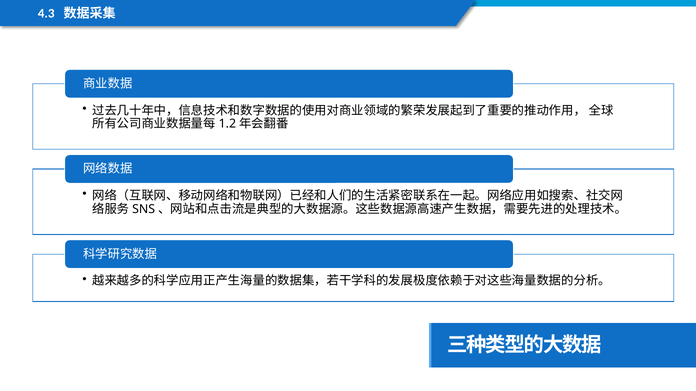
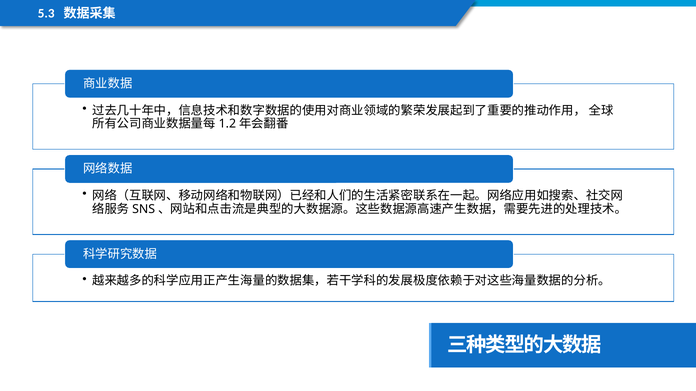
4.3: 4.3 -> 5.3
